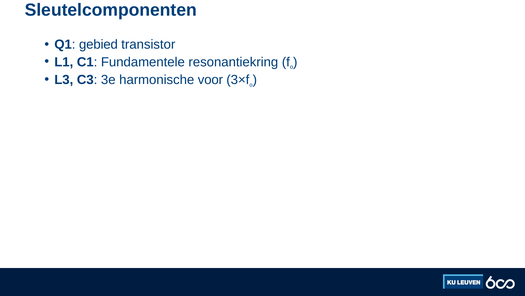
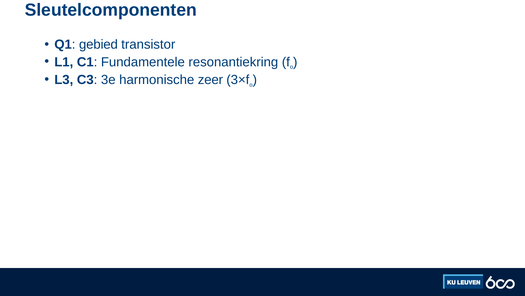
voor: voor -> zeer
